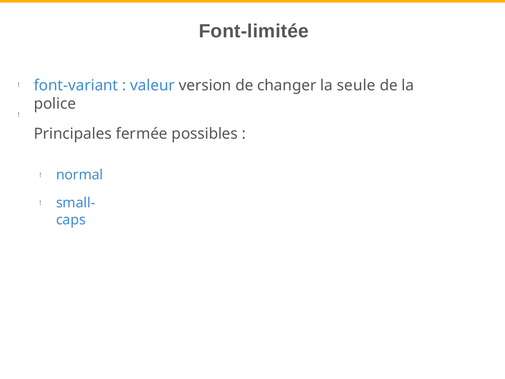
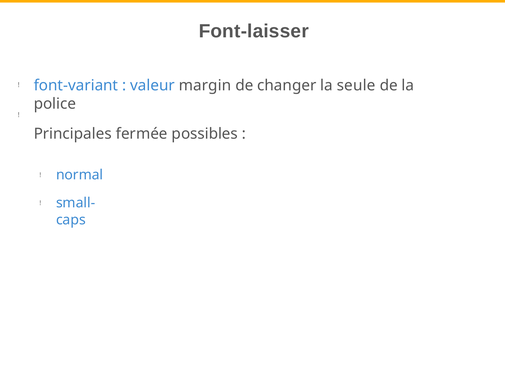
Font-limitée: Font-limitée -> Font-laisser
version: version -> margin
